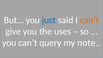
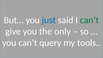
can’t at (89, 20) colour: orange -> green
uses: uses -> only
note: note -> tools
